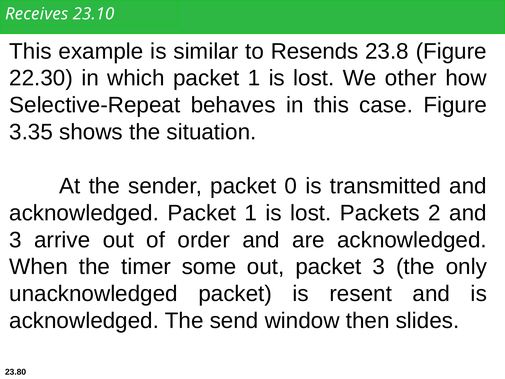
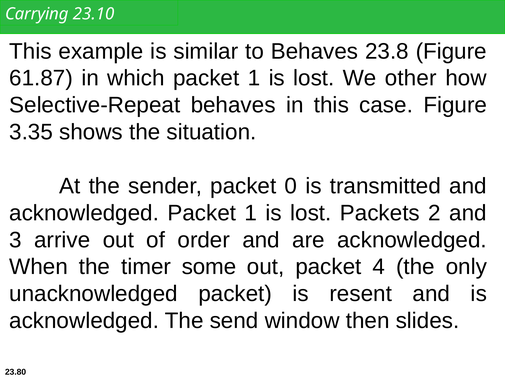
Receives: Receives -> Carrying
to Resends: Resends -> Behaves
22.30: 22.30 -> 61.87
packet 3: 3 -> 4
